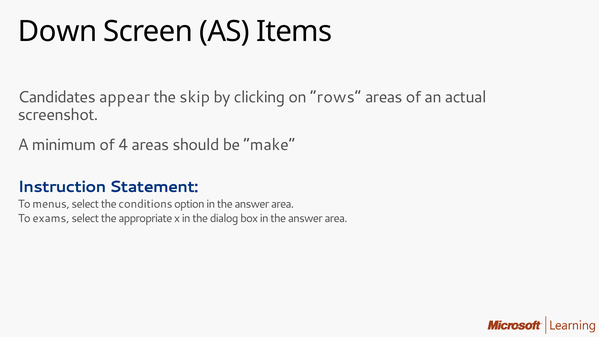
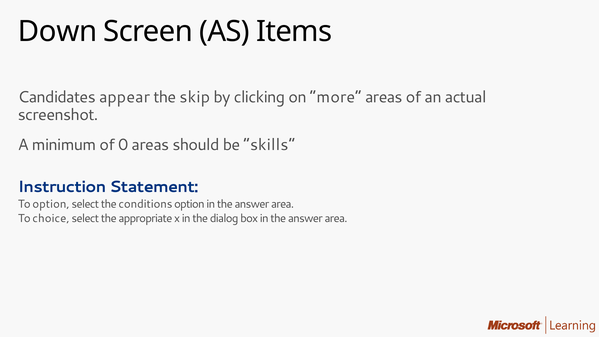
rows: rows -> more
4: 4 -> 0
make: make -> skills
To menus: menus -> option
exams: exams -> choice
